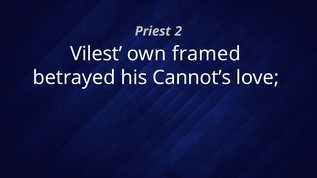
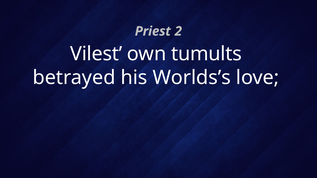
framed: framed -> tumults
Cannot’s: Cannot’s -> Worlds’s
